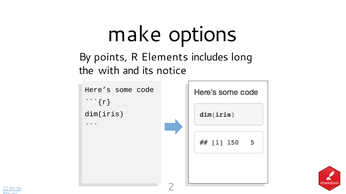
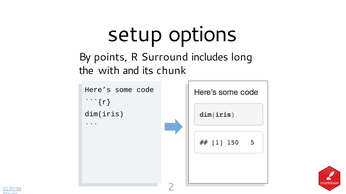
make: make -> setup
Elements: Elements -> Surround
notice: notice -> chunk
